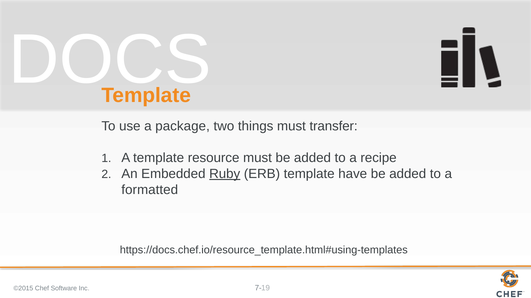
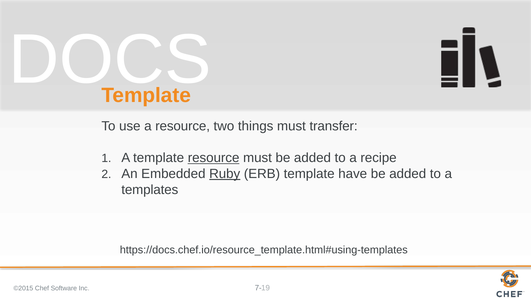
a package: package -> resource
resource at (214, 158) underline: none -> present
formatted: formatted -> templates
